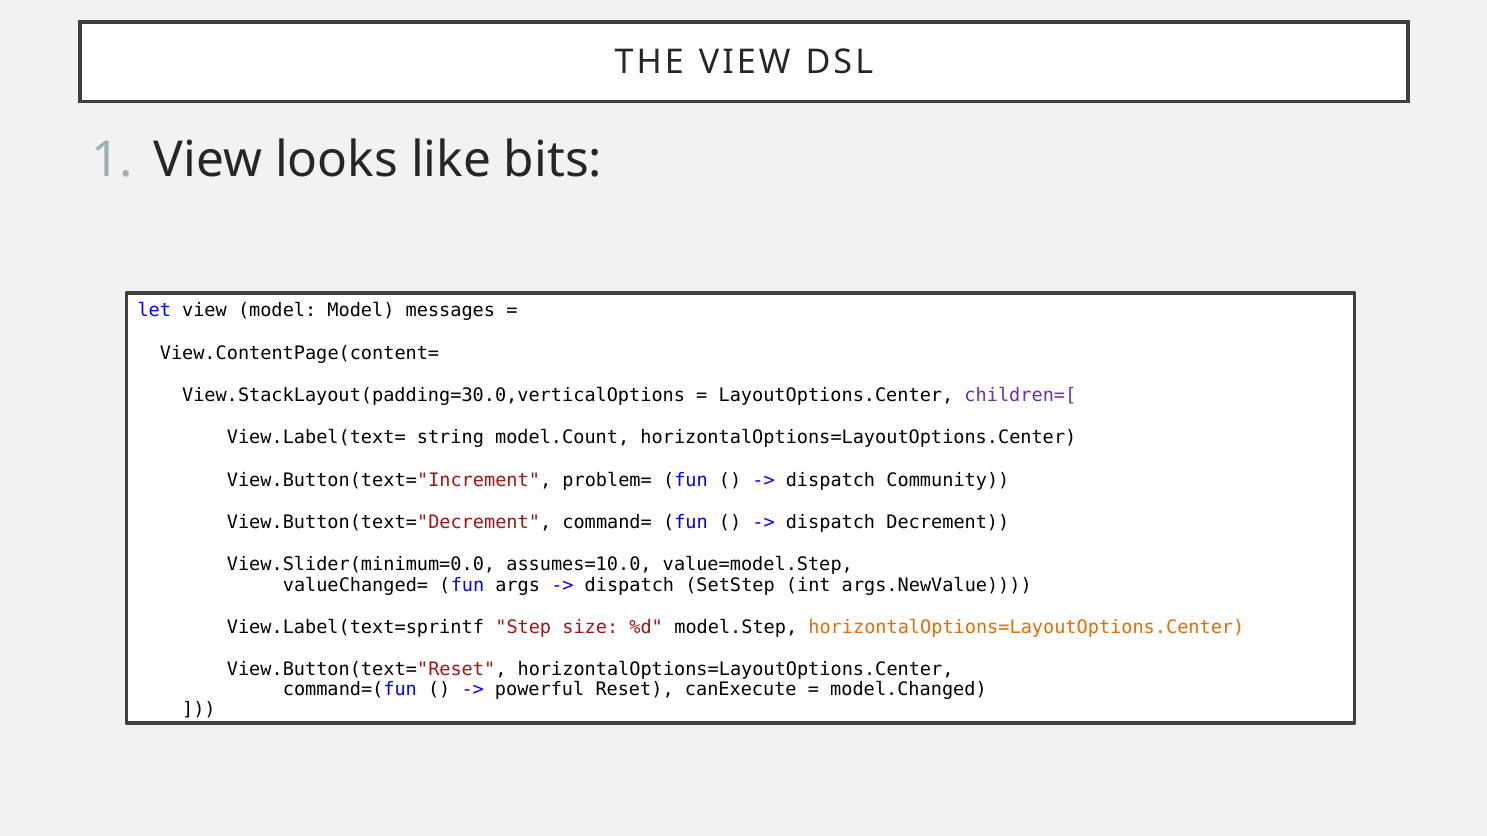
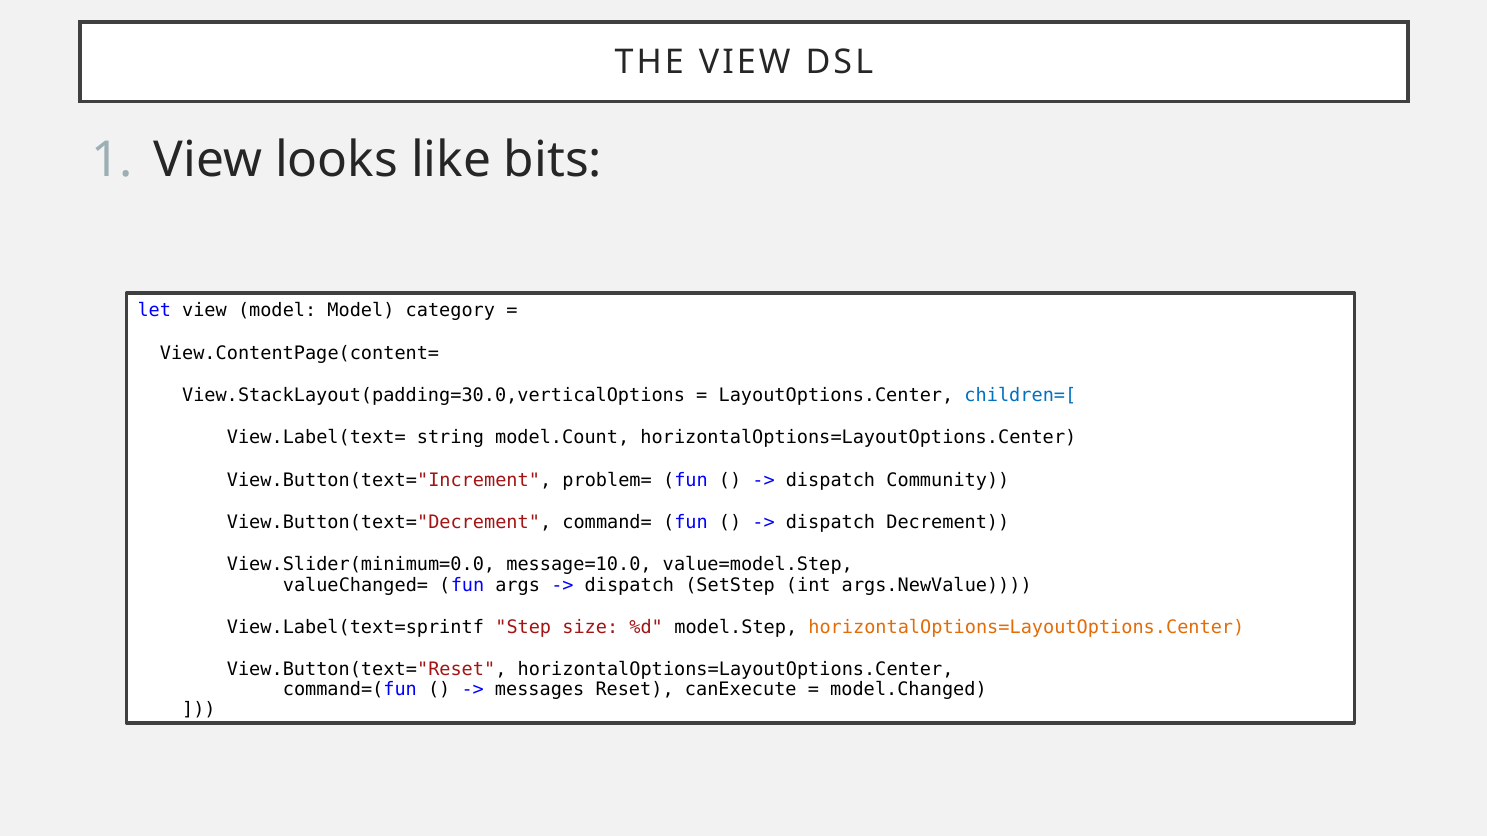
messages: messages -> category
children=[ colour: purple -> blue
assumes=10.0: assumes=10.0 -> message=10.0
powerful: powerful -> messages
